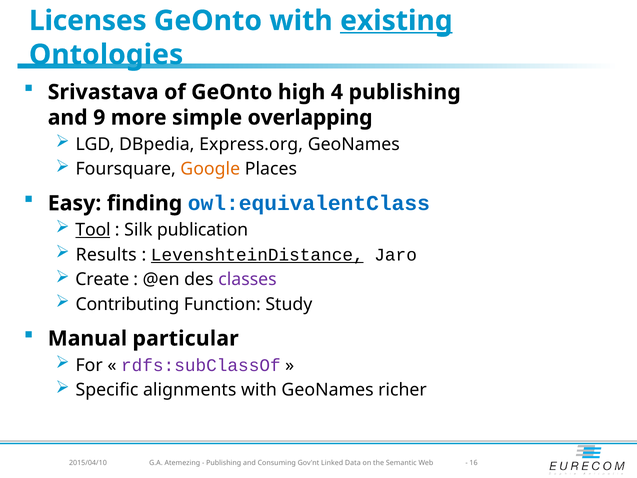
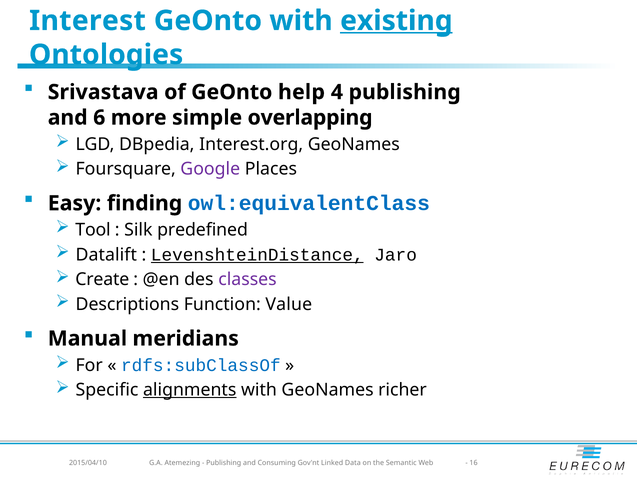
Licenses: Licenses -> Interest
high: high -> help
9: 9 -> 6
Express.org: Express.org -> Interest.org
Google colour: orange -> purple
Tool underline: present -> none
publication: publication -> predefined
Results: Results -> Datalift
Contributing: Contributing -> Descriptions
Study: Study -> Value
particular: particular -> meridians
rdfs:subClassOf colour: purple -> blue
alignments underline: none -> present
